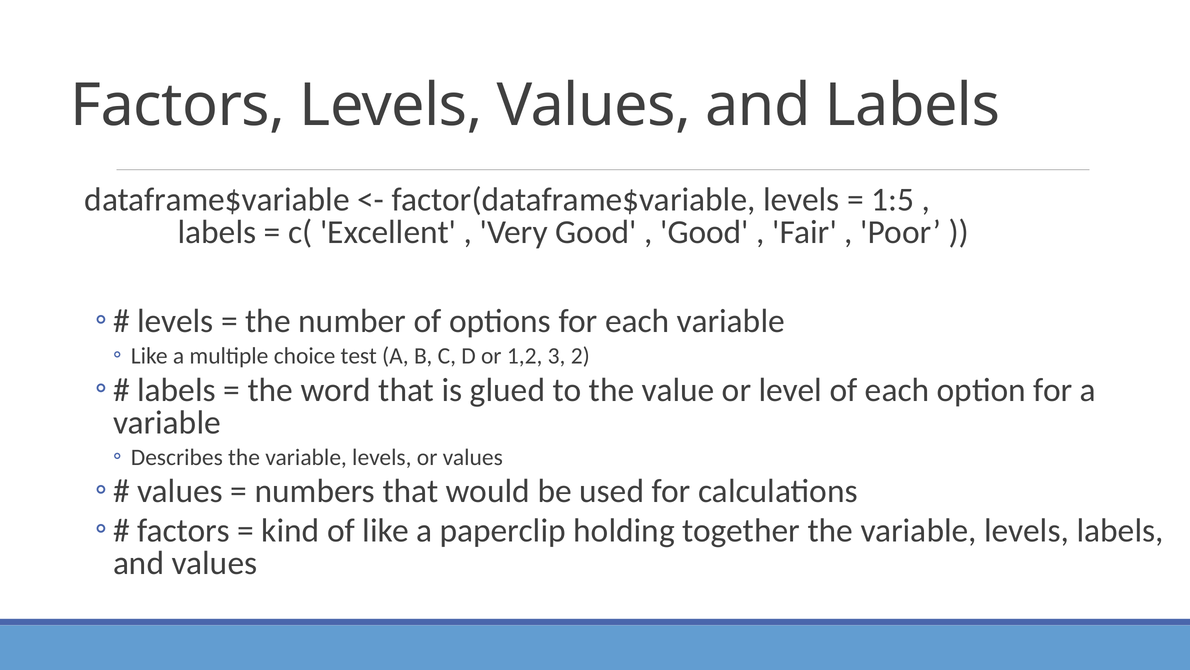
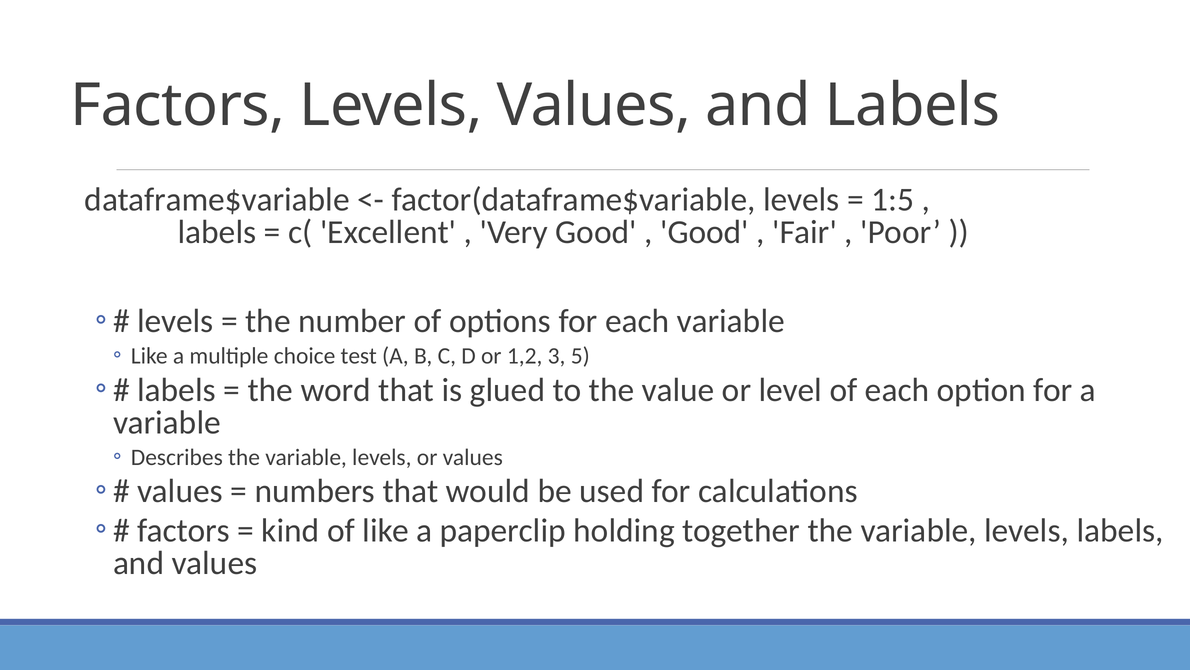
2: 2 -> 5
